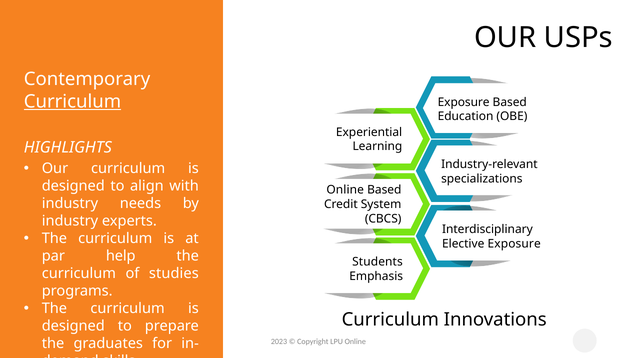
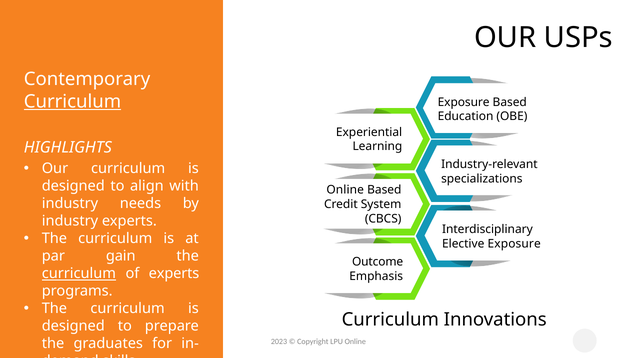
help: help -> gain
Students: Students -> Outcome
curriculum at (79, 274) underline: none -> present
of studies: studies -> experts
